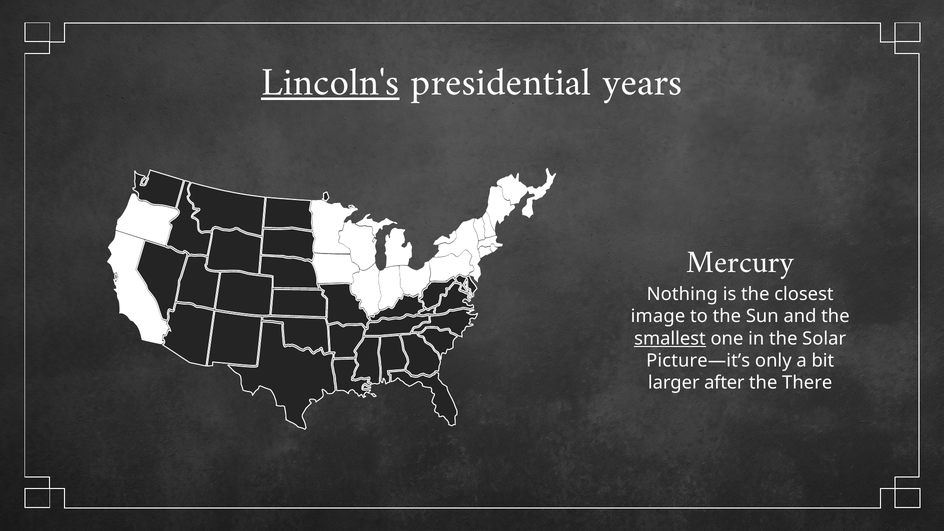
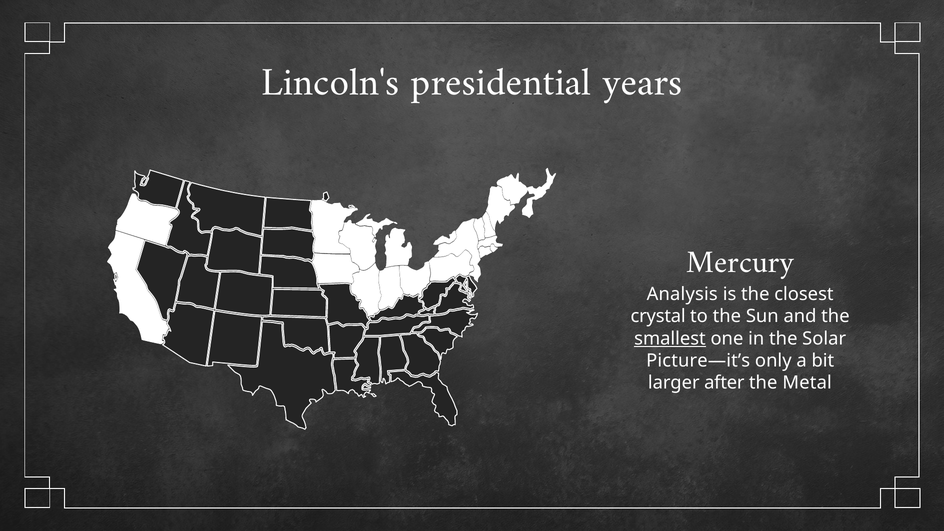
Lincoln's underline: present -> none
Nothing: Nothing -> Analysis
image: image -> crystal
There: There -> Metal
